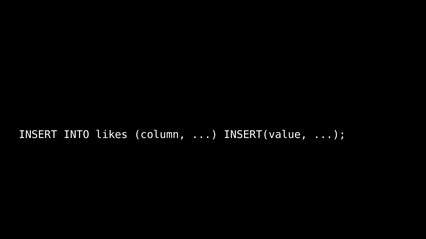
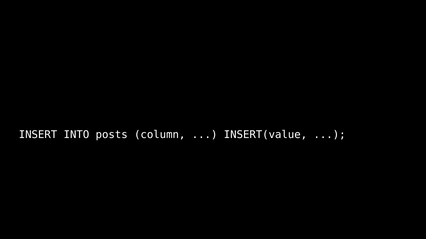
likes: likes -> posts
